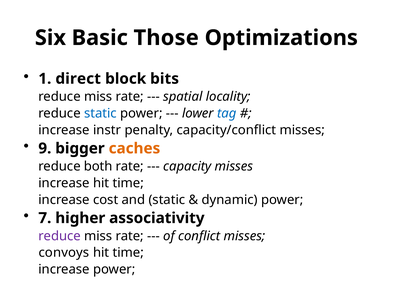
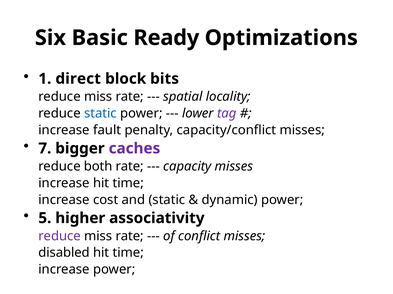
Those: Those -> Ready
tag colour: blue -> purple
instr: instr -> fault
9: 9 -> 7
caches colour: orange -> purple
7: 7 -> 5
convoys: convoys -> disabled
